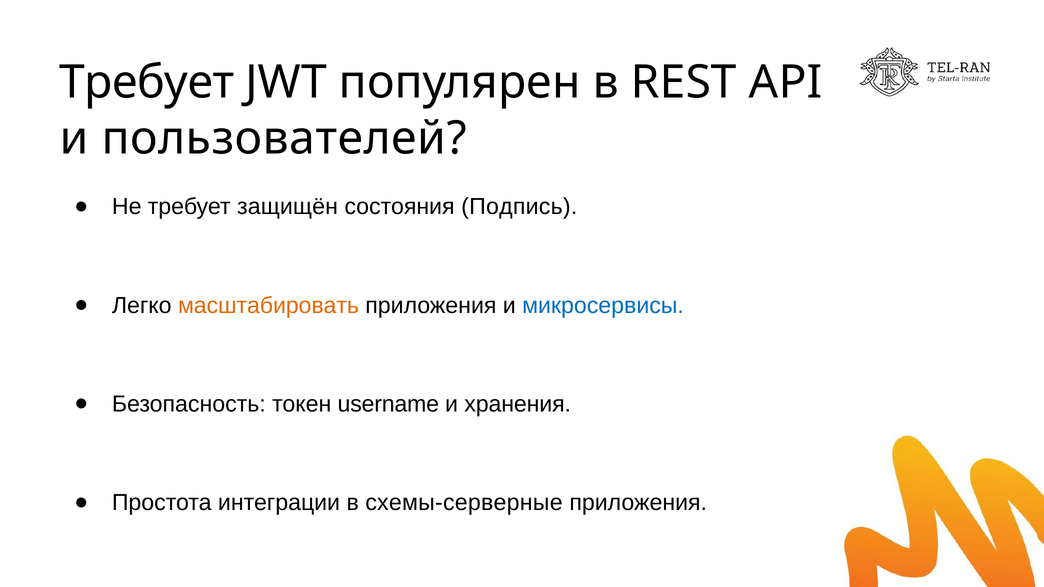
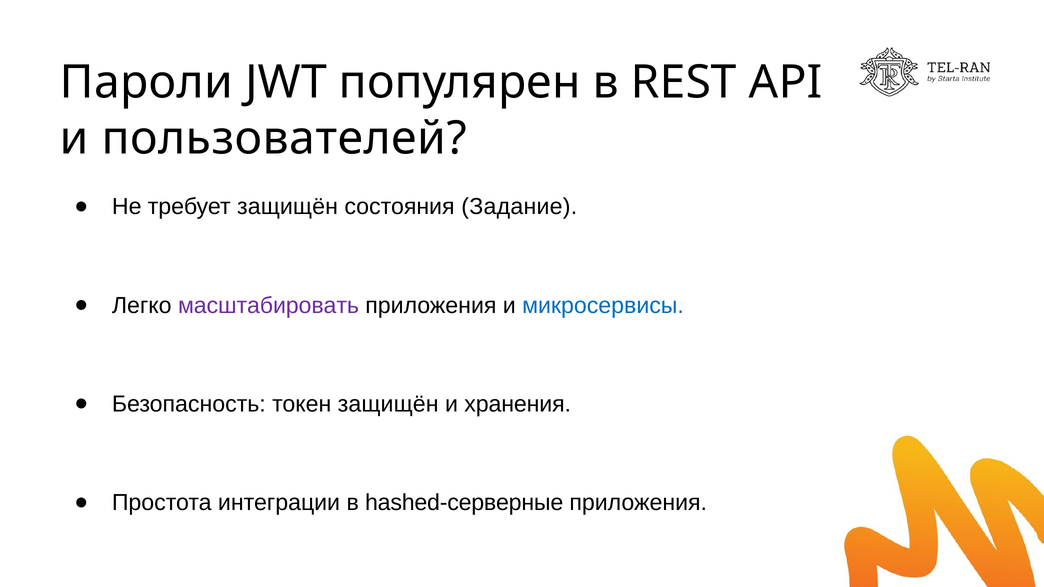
Требует at (147, 83): Требует -> Пароли
Подпись: Подпись -> Задание
масштабировать colour: orange -> purple
токен username: username -> защищён
схемы-серверные: схемы-серверные -> hashed-серверные
